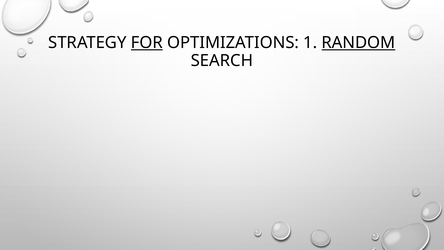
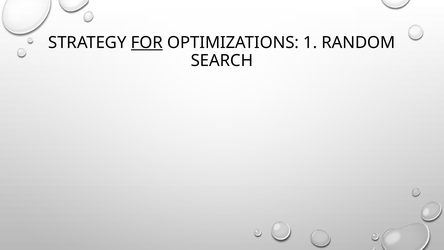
RANDOM underline: present -> none
